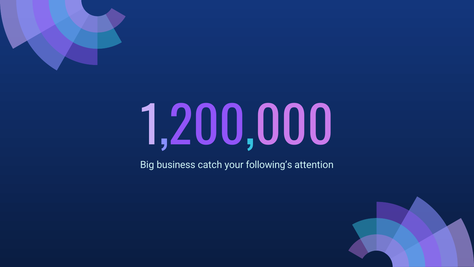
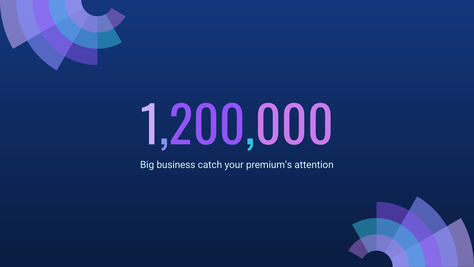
following’s: following’s -> premium’s
